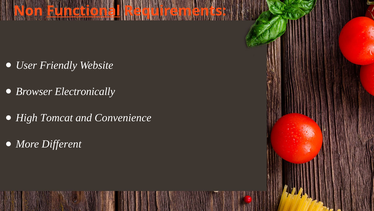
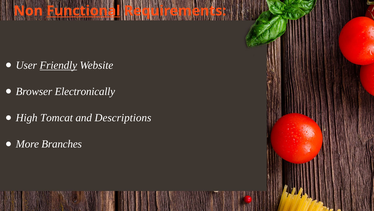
Friendly underline: none -> present
Convenience: Convenience -> Descriptions
Different: Different -> Branches
